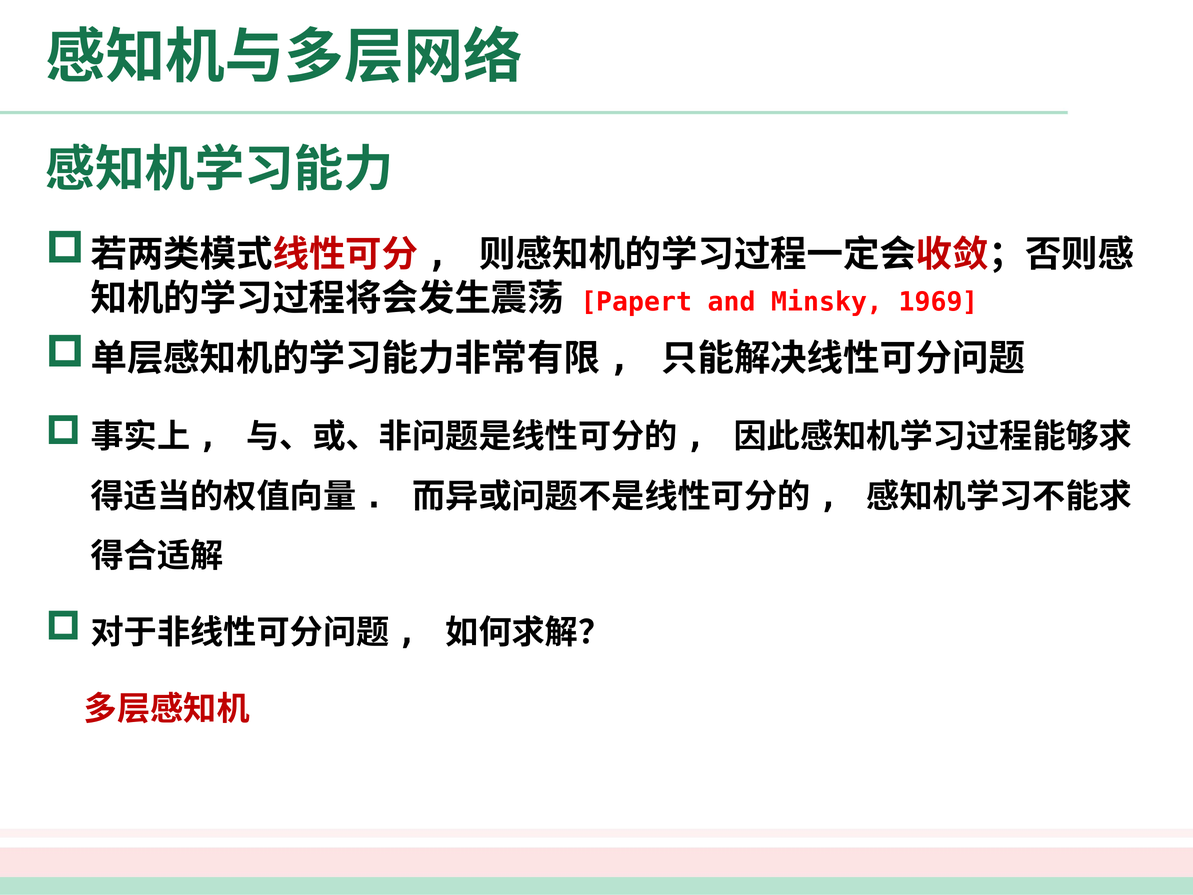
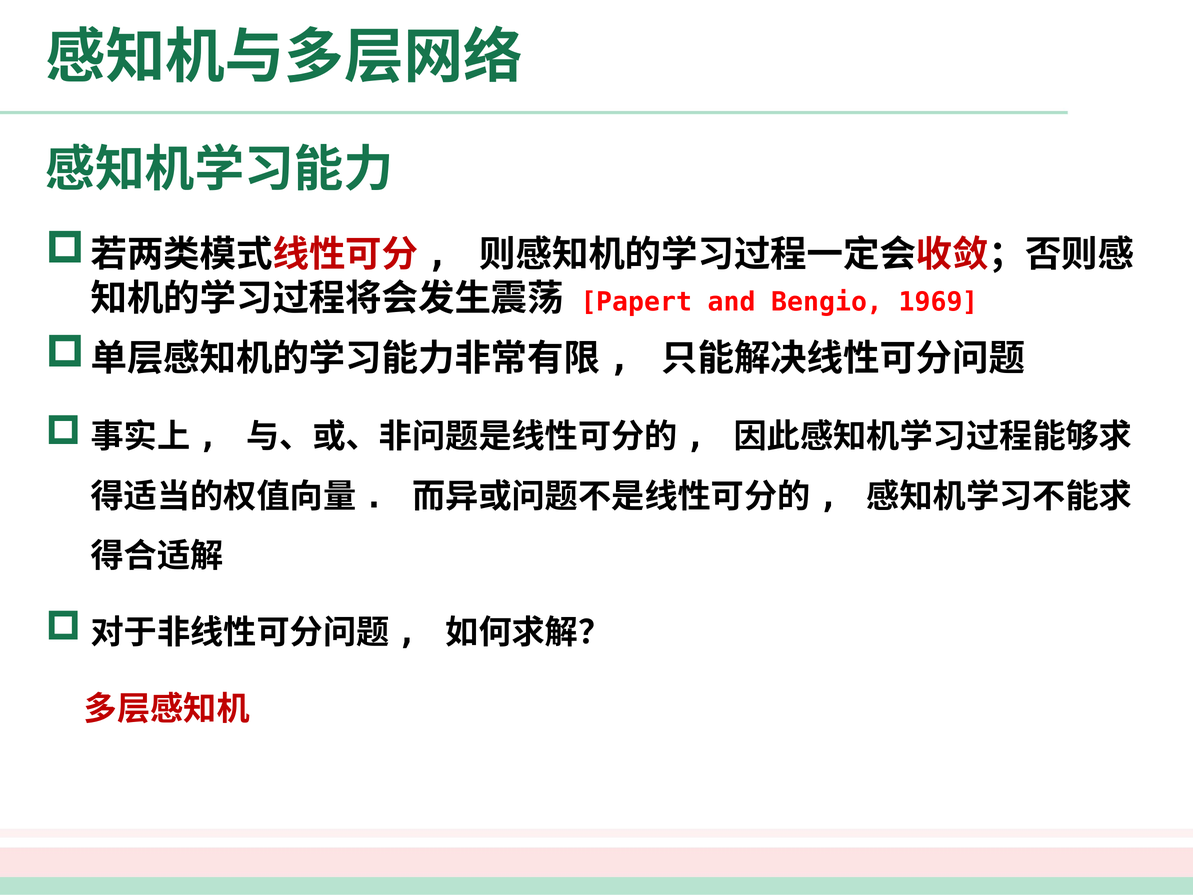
Minsky: Minsky -> Bengio
